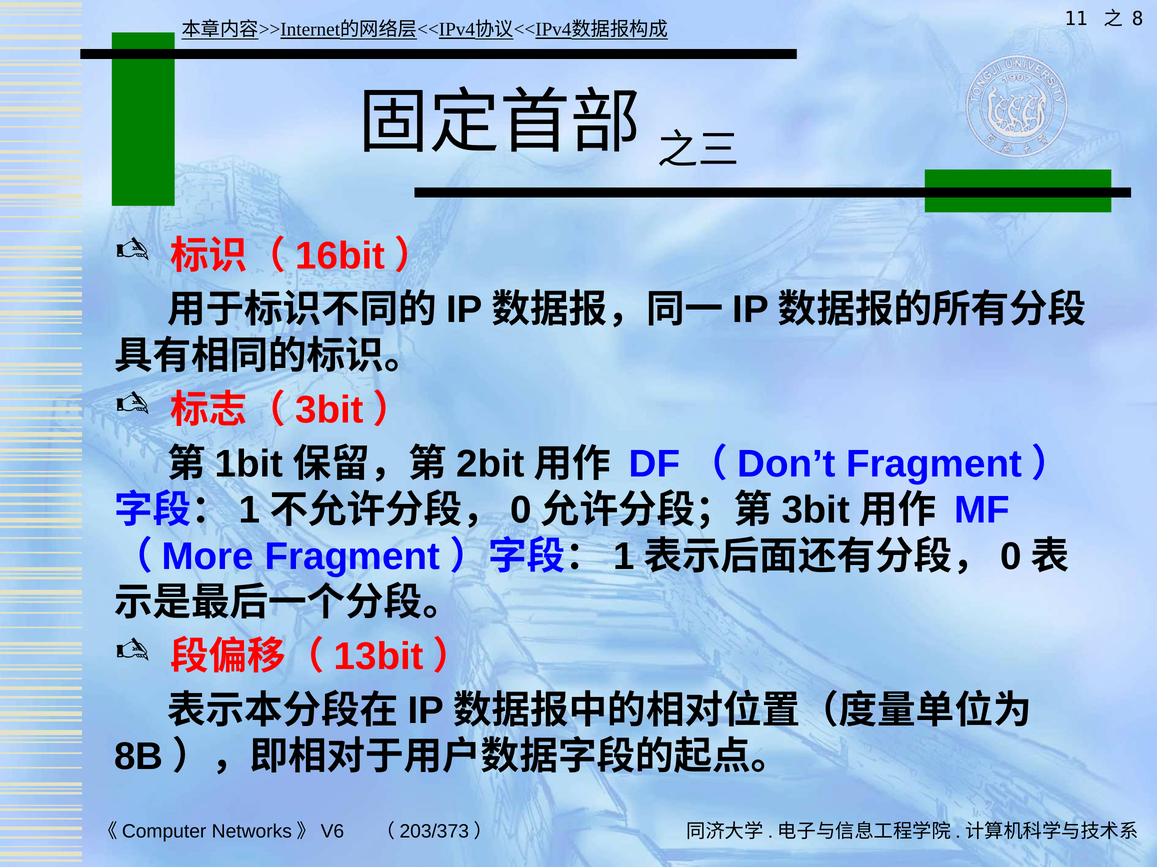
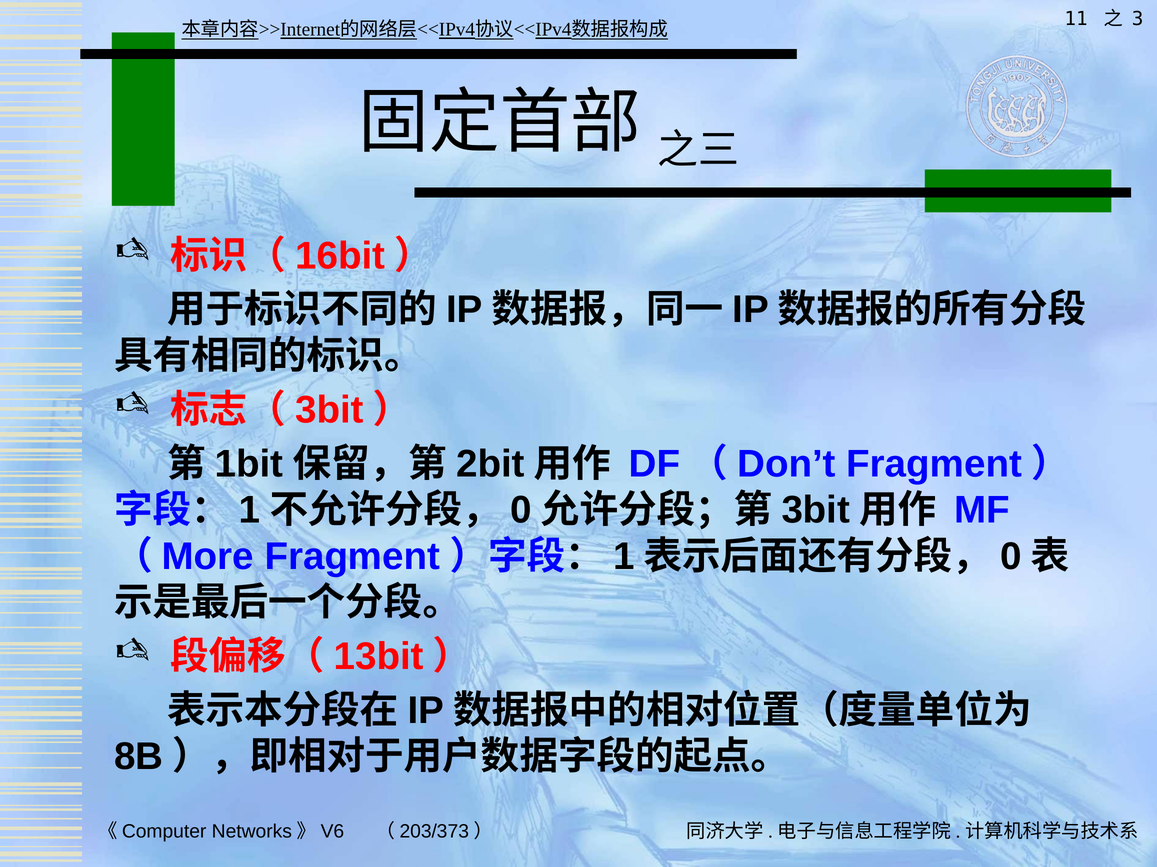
8: 8 -> 3
